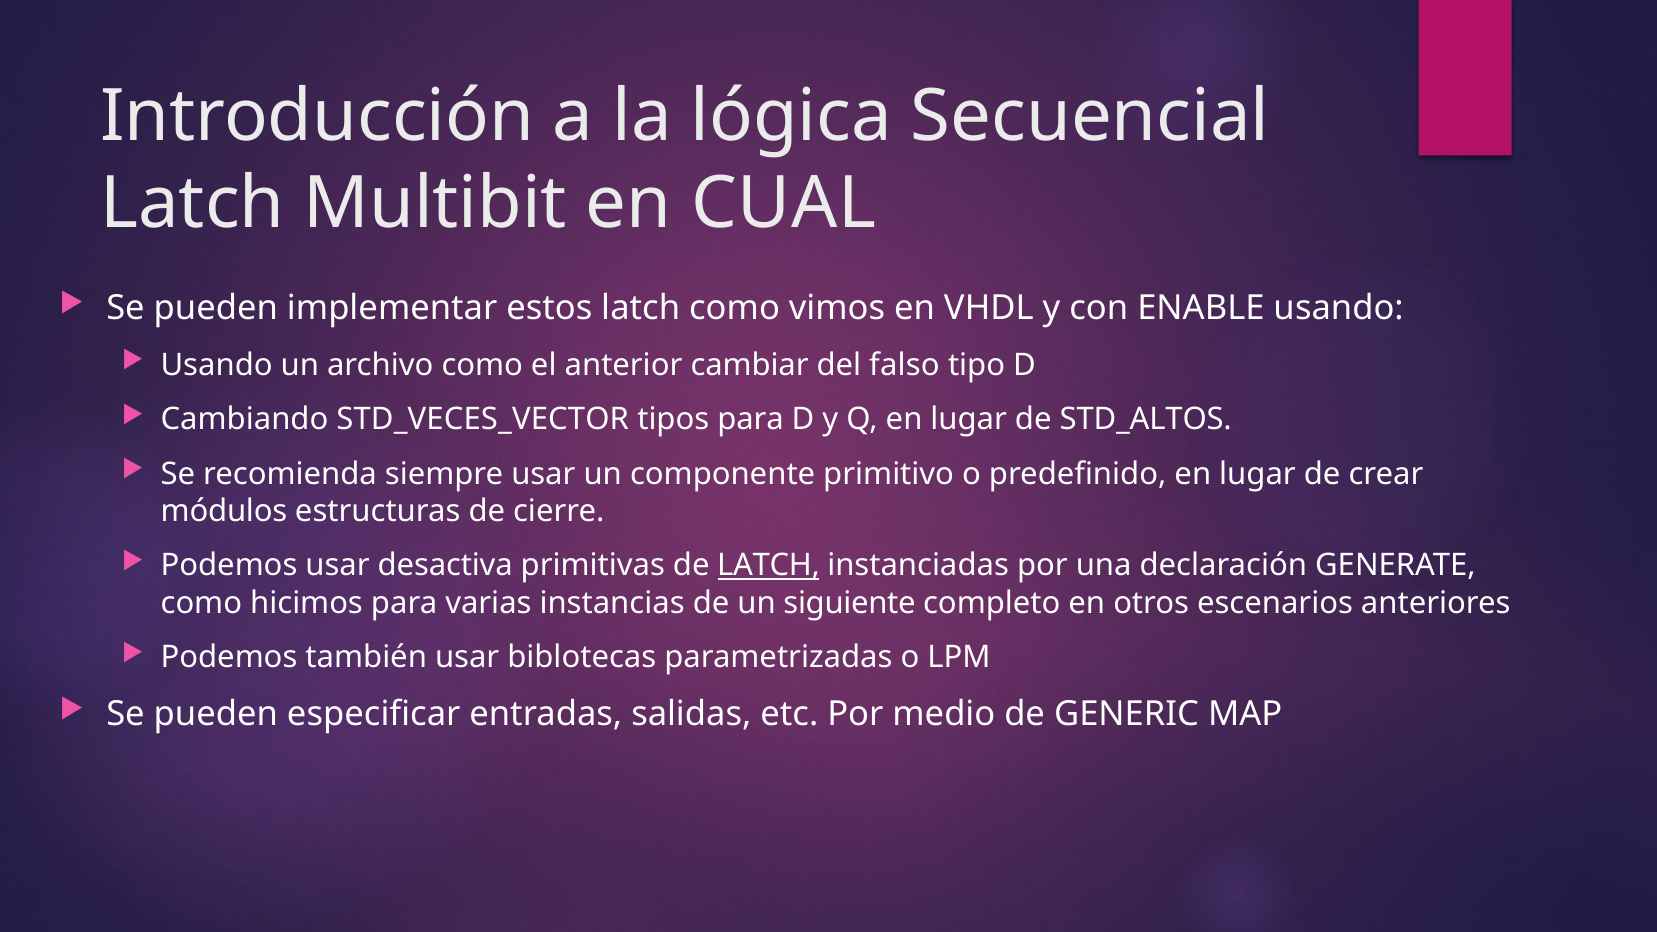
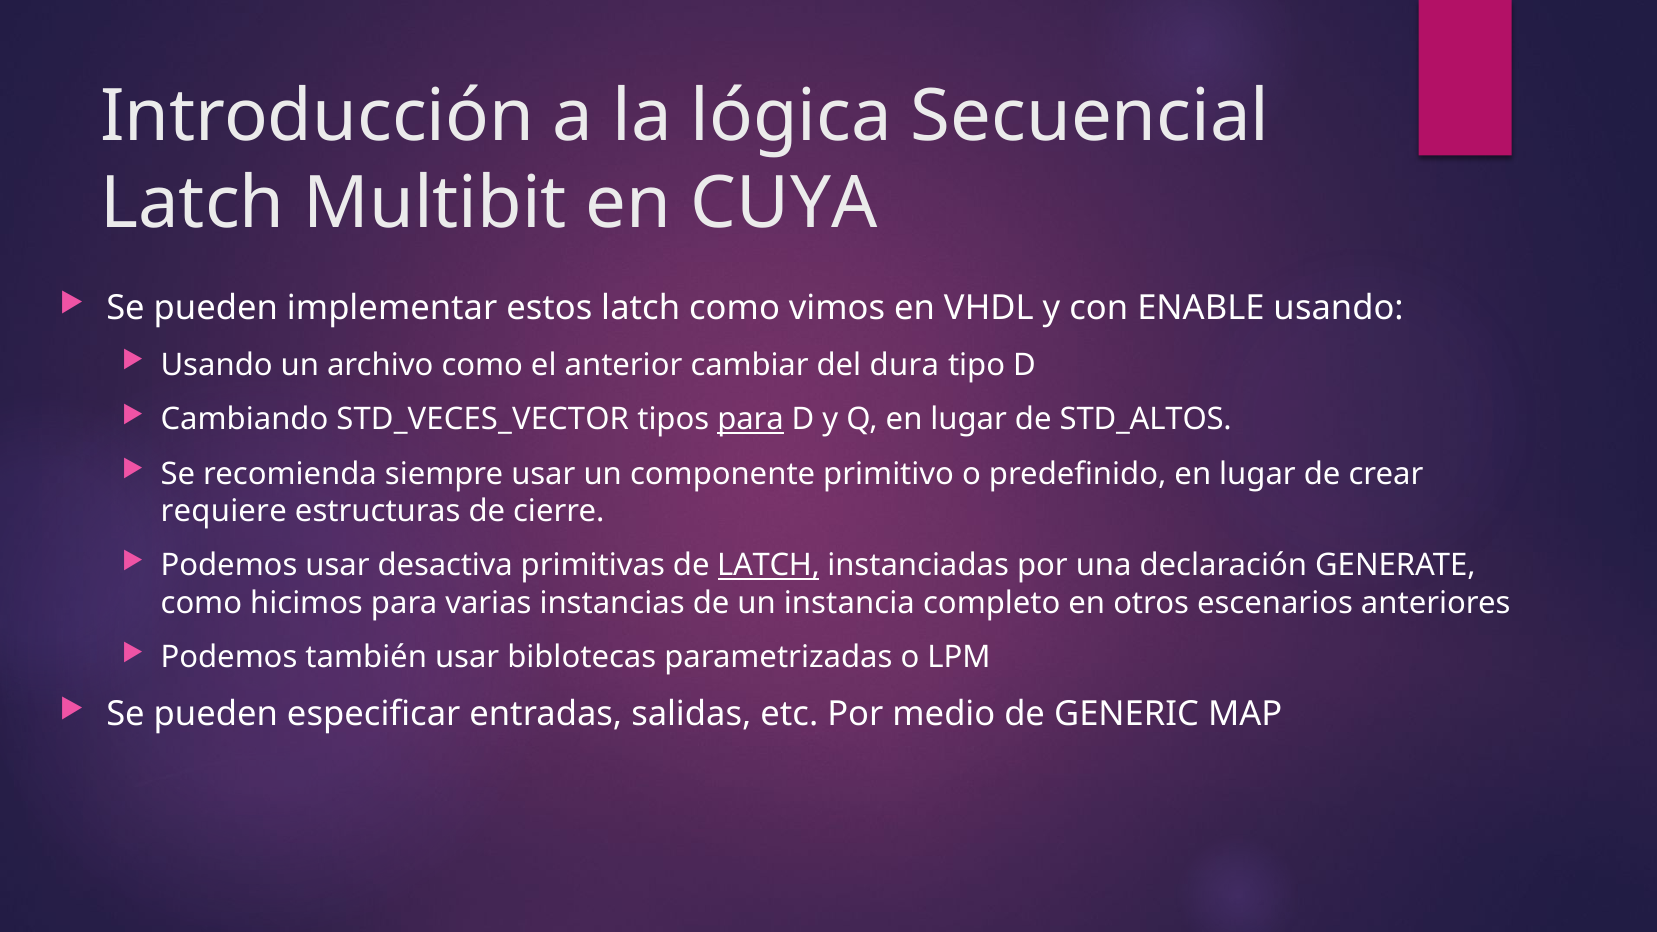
CUAL: CUAL -> CUYA
falso: falso -> dura
para at (751, 419) underline: none -> present
módulos: módulos -> requiere
siguiente: siguiente -> instancia
